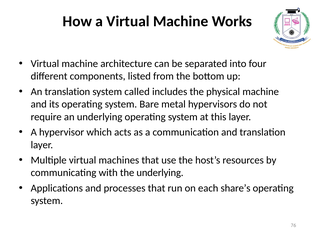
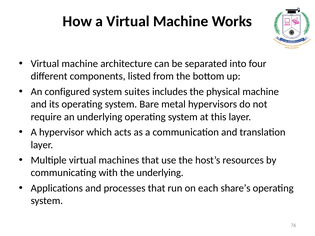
An translation: translation -> configured
called: called -> suites
